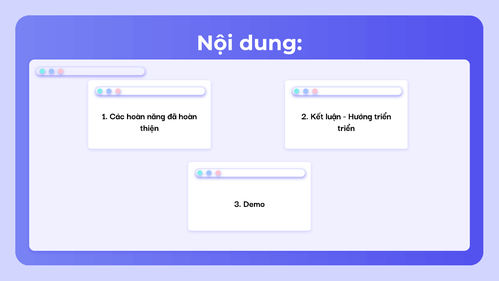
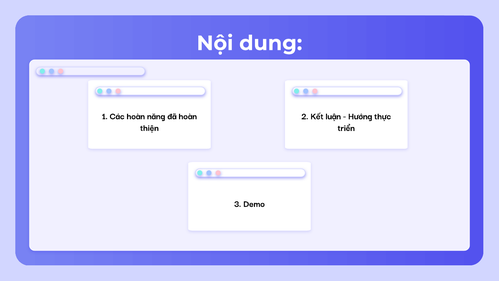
Hướng triển: triển -> thực
